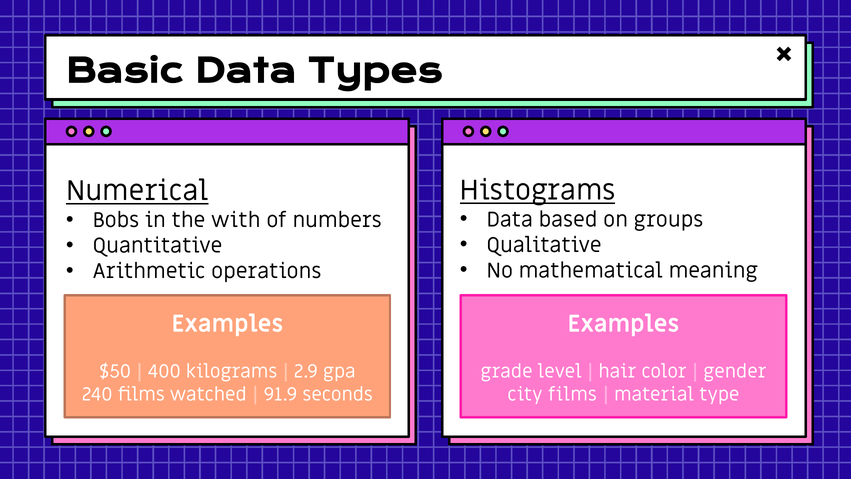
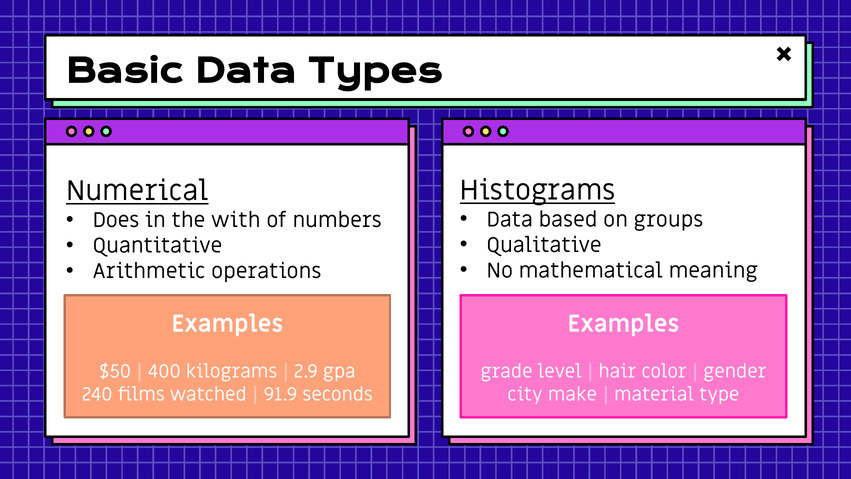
Bobs: Bobs -> Does
city films: films -> make
